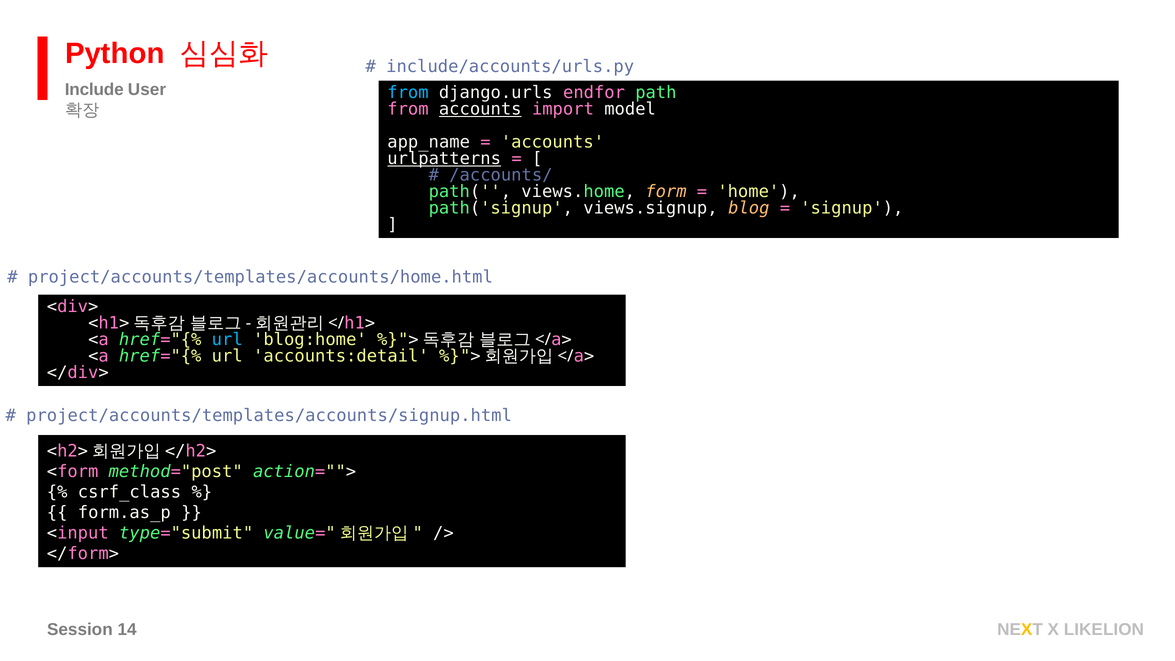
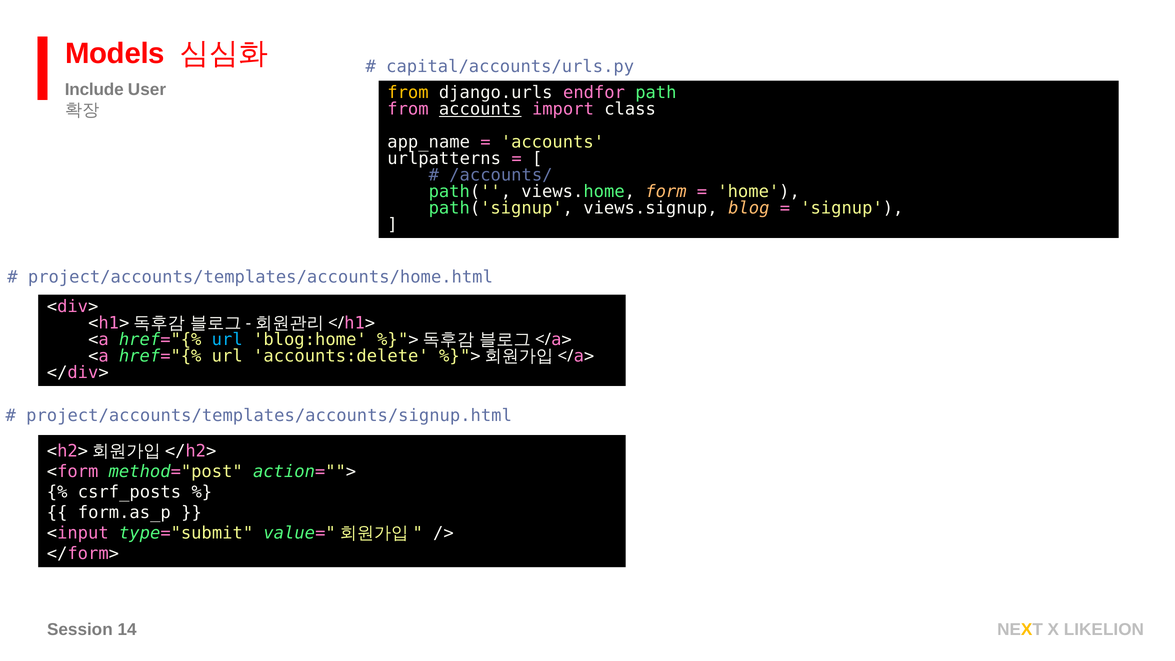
Python: Python -> Models
include/accounts/urls.py: include/accounts/urls.py -> capital/accounts/urls.py
from at (408, 92) colour: light blue -> yellow
model: model -> class
urlpatterns underline: present -> none
accounts:detail: accounts:detail -> accounts:delete
csrf_class: csrf_class -> csrf_posts
